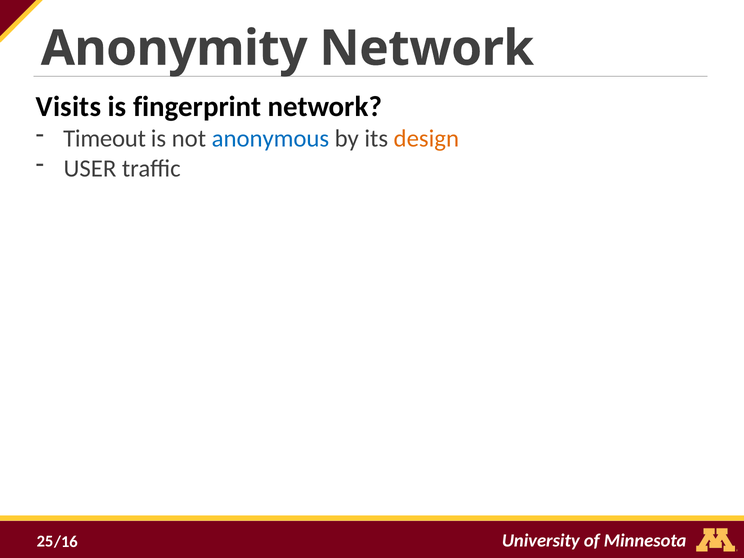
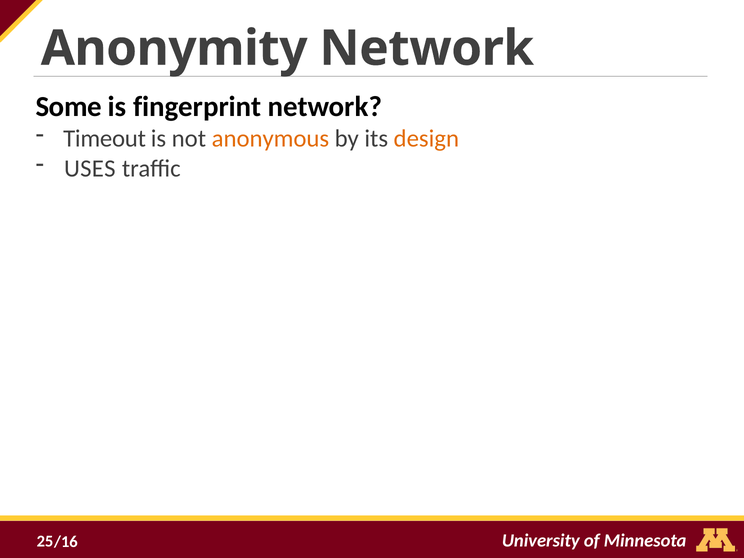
Visits: Visits -> Some
anonymous colour: blue -> orange
USER: USER -> USES
